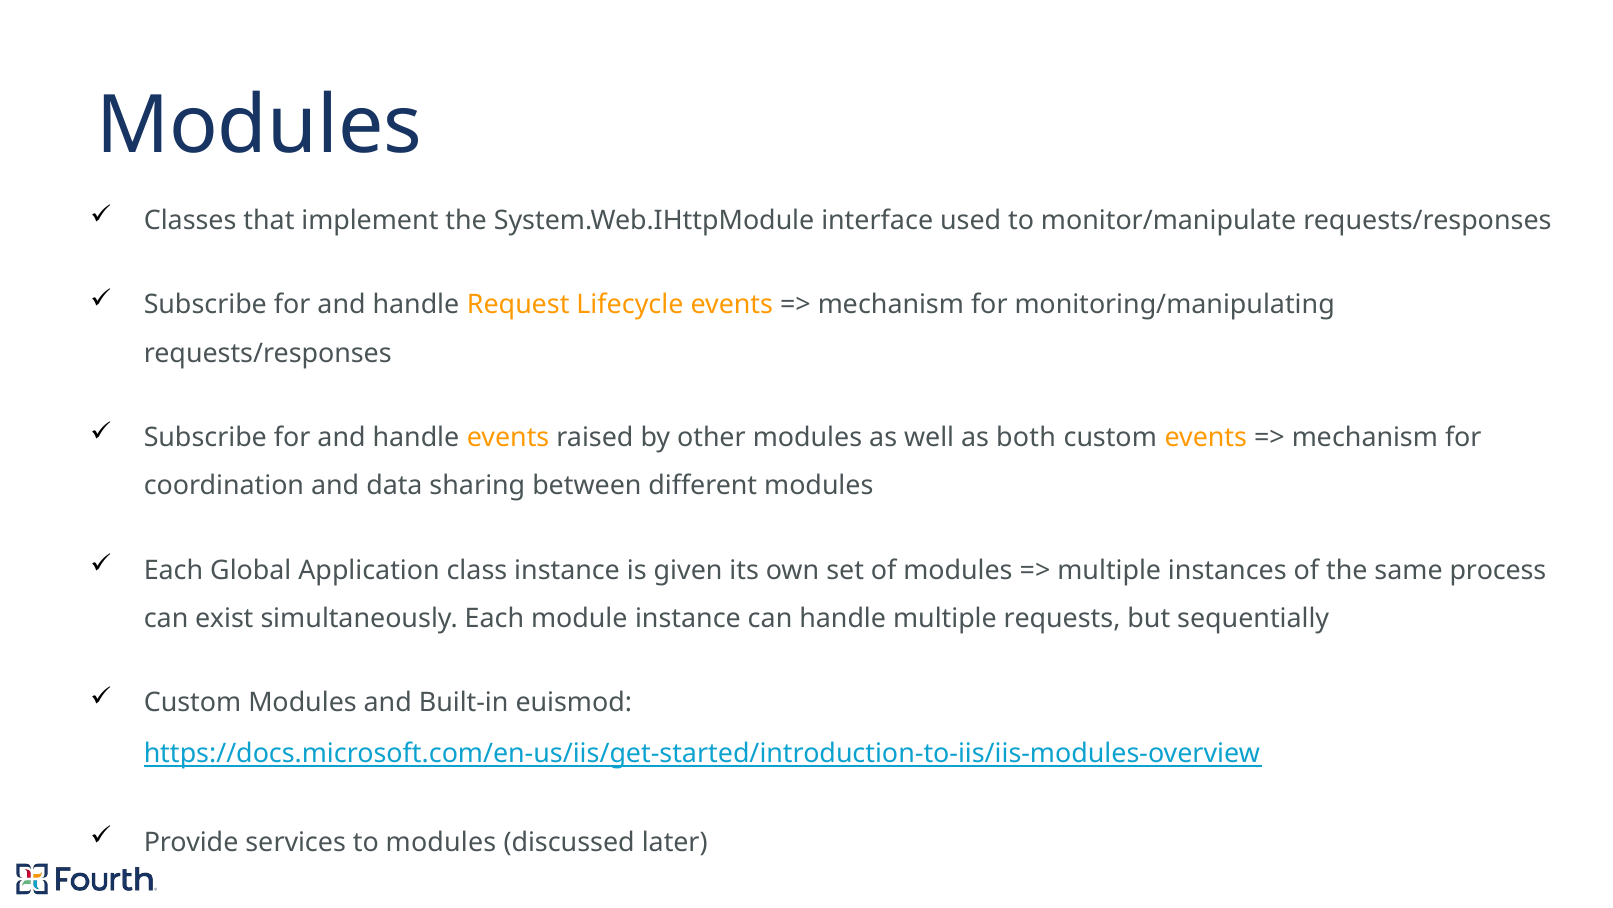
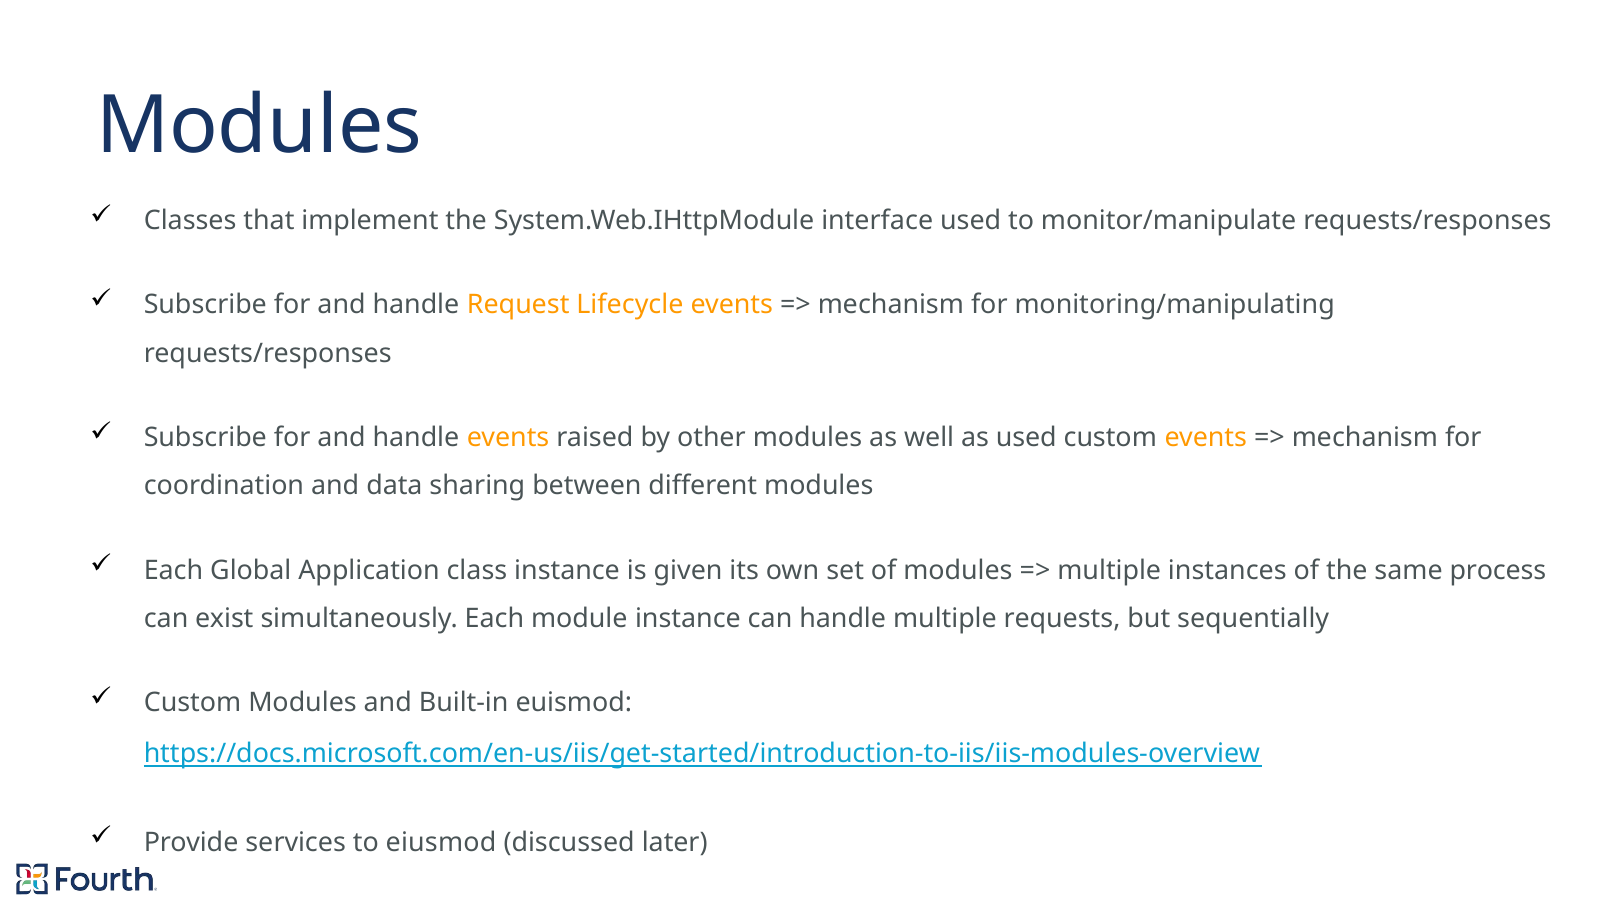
as both: both -> used
to modules: modules -> eiusmod
